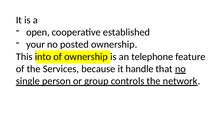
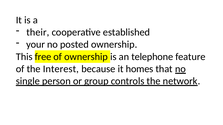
open: open -> their
into: into -> free
Services: Services -> Interest
handle: handle -> homes
